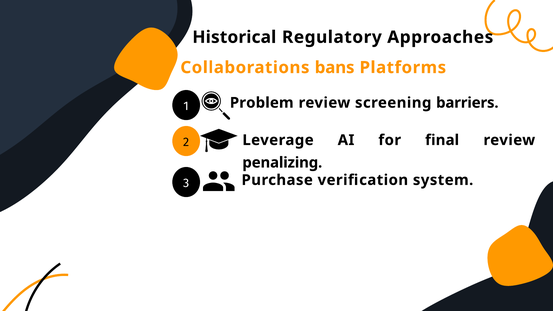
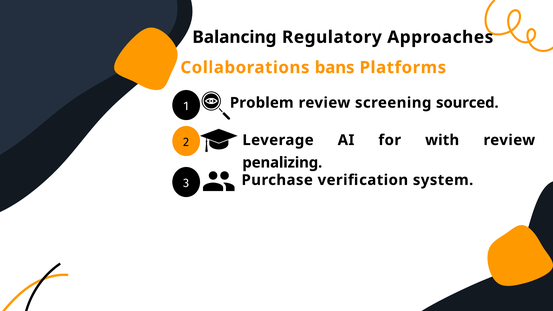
Historical: Historical -> Balancing
barriers: barriers -> sourced
final: final -> with
